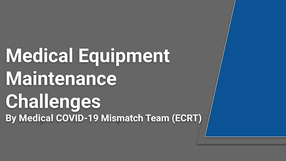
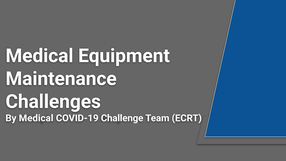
Mismatch: Mismatch -> Challenge
